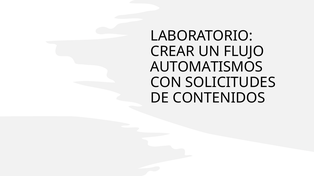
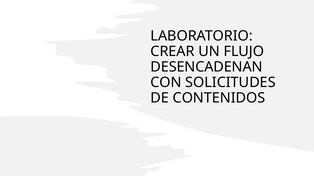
AUTOMATISMOS: AUTOMATISMOS -> DESENCADENAN
